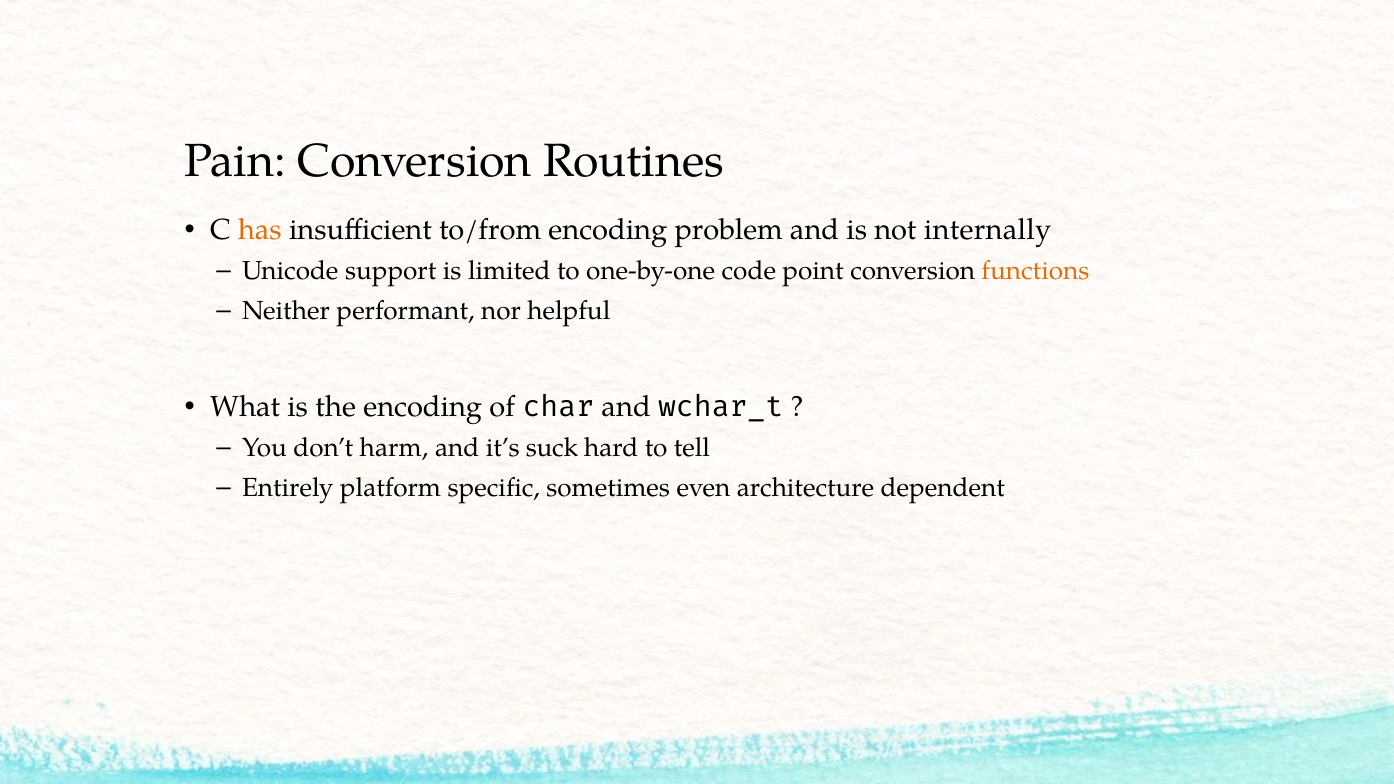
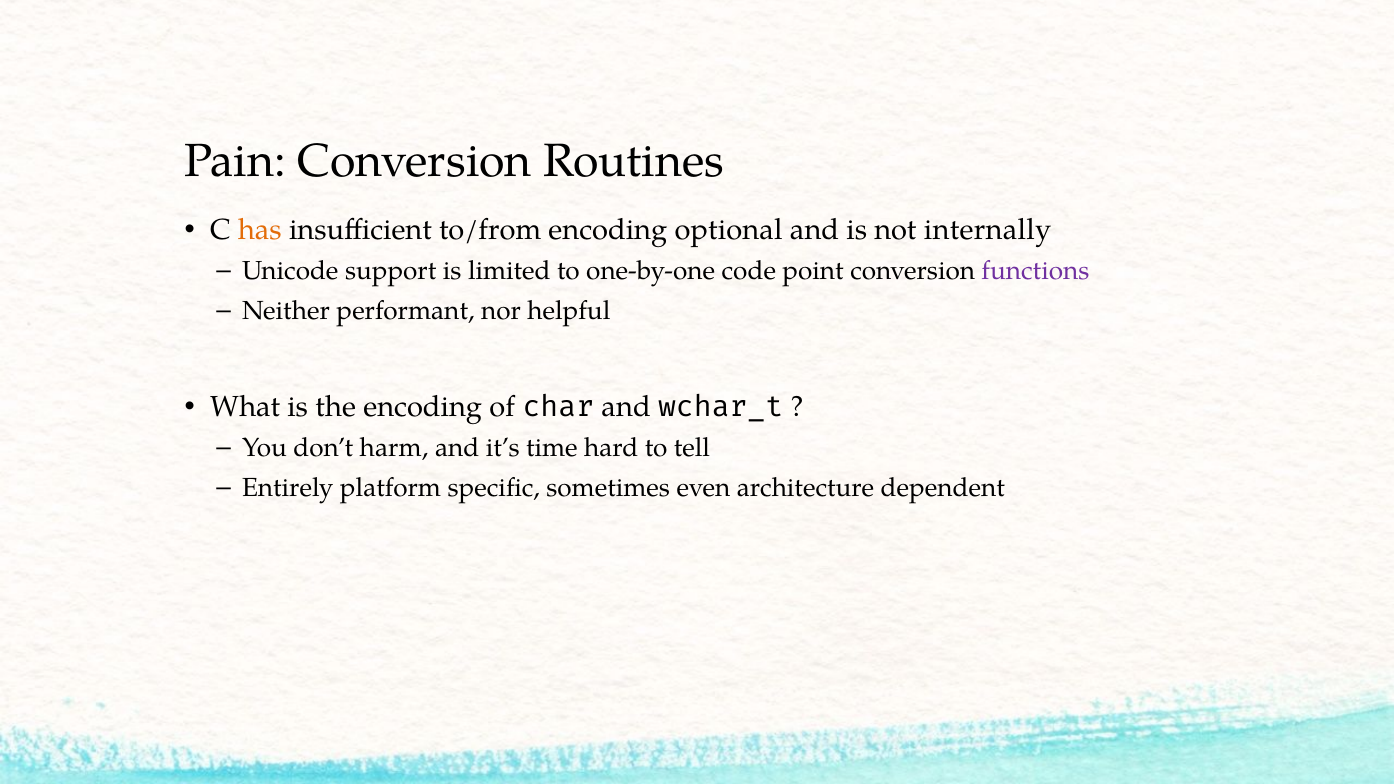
problem: problem -> optional
functions colour: orange -> purple
suck: suck -> time
